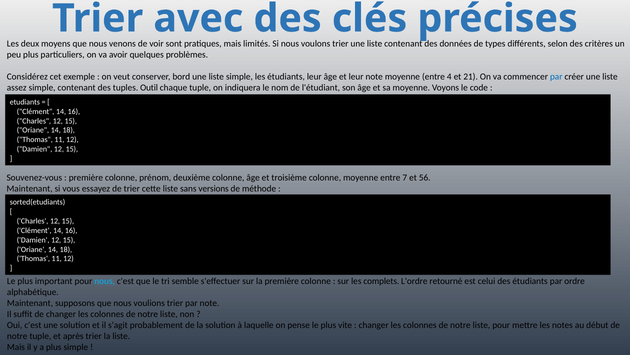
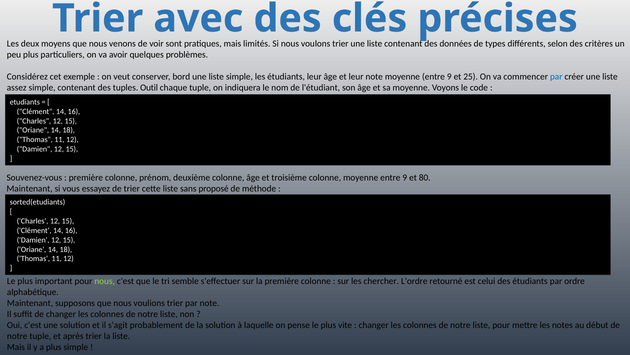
note moyenne entre 4: 4 -> 9
21: 21 -> 25
colonne moyenne entre 7: 7 -> 9
56: 56 -> 80
versions: versions -> proposé
nous at (105, 281) colour: light blue -> light green
complets: complets -> chercher
